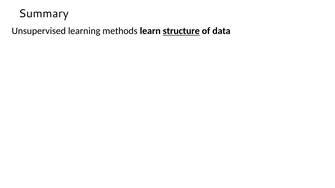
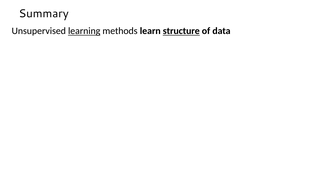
learning underline: none -> present
